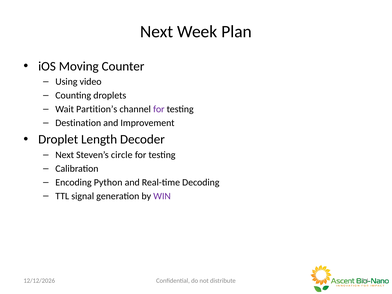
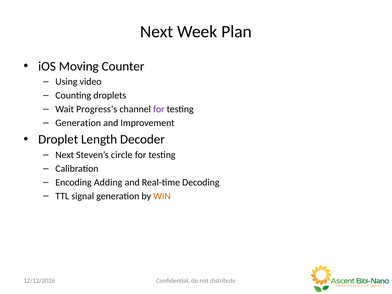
Partition’s: Partition’s -> Progress’s
Destination at (78, 123): Destination -> Generation
Python: Python -> Adding
WIN colour: purple -> orange
